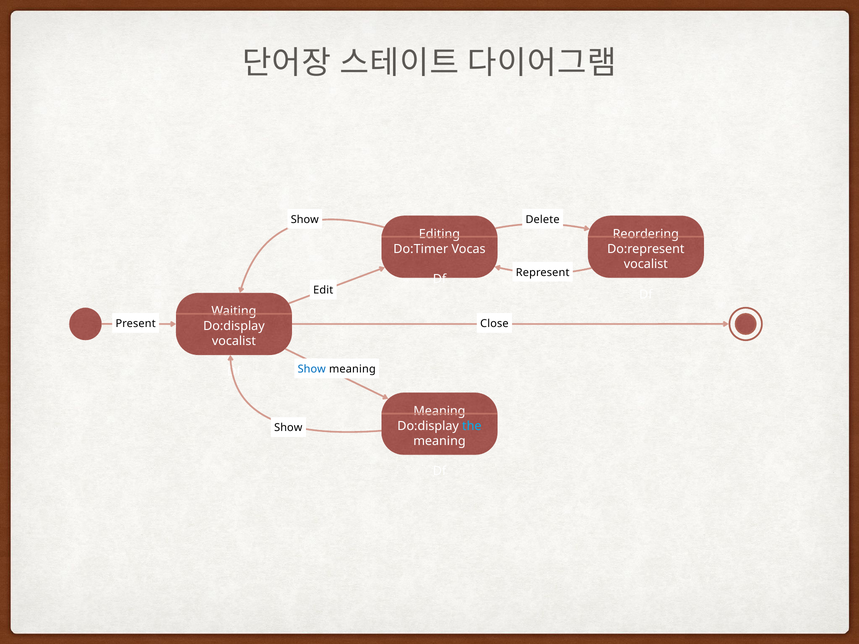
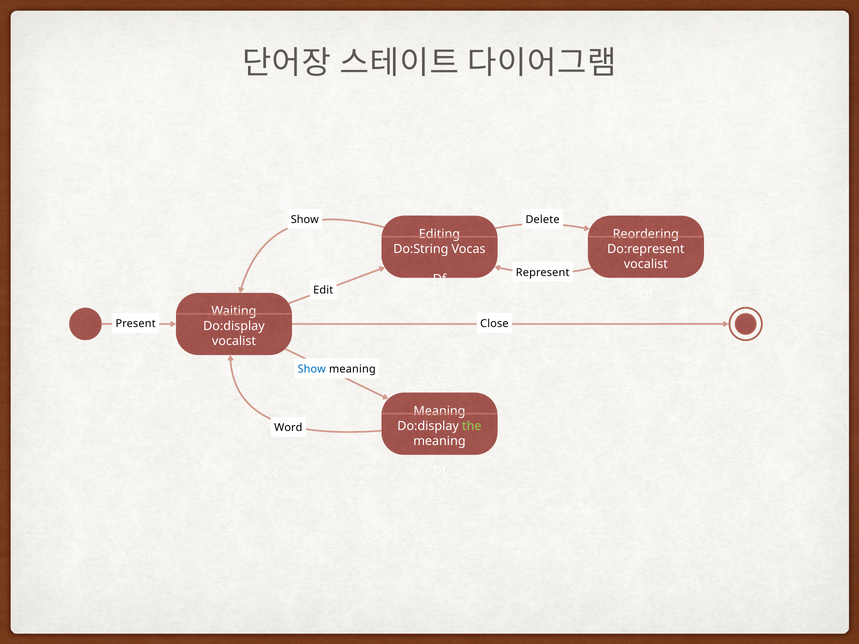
Do:Timer: Do:Timer -> Do:String
the colour: light blue -> light green
Show at (288, 428): Show -> Word
